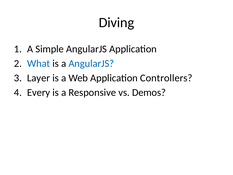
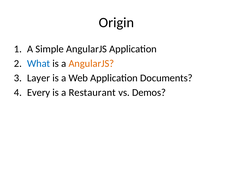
Diving: Diving -> Origin
AngularJS at (91, 63) colour: blue -> orange
Controllers: Controllers -> Documents
Responsive: Responsive -> Restaurant
